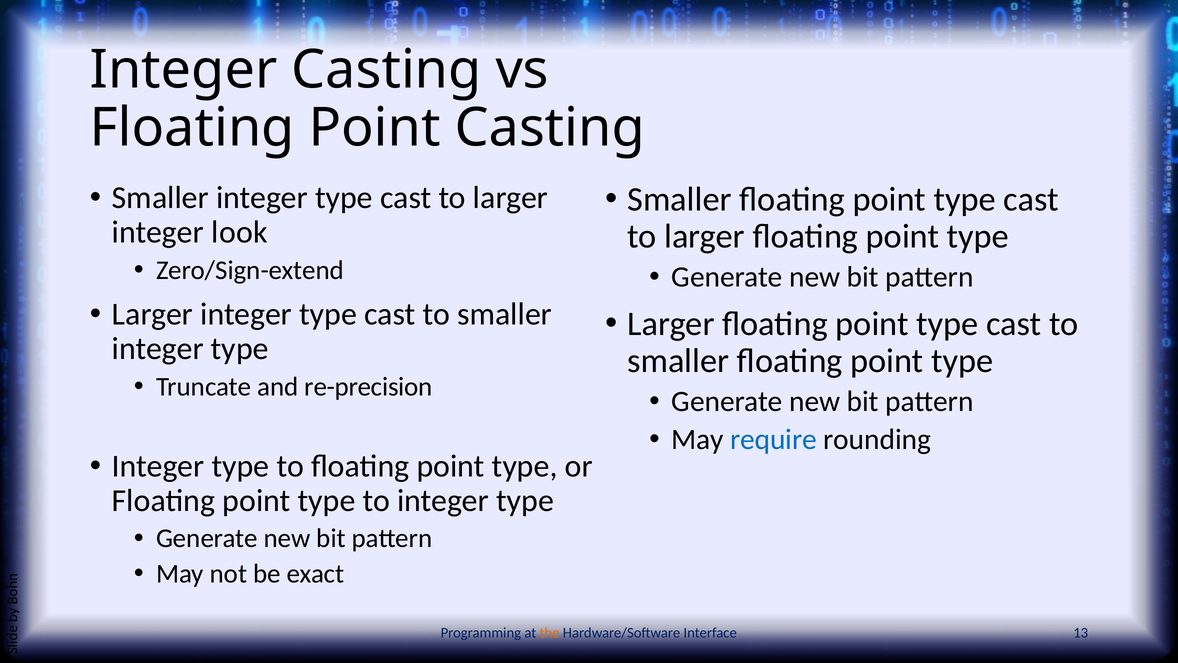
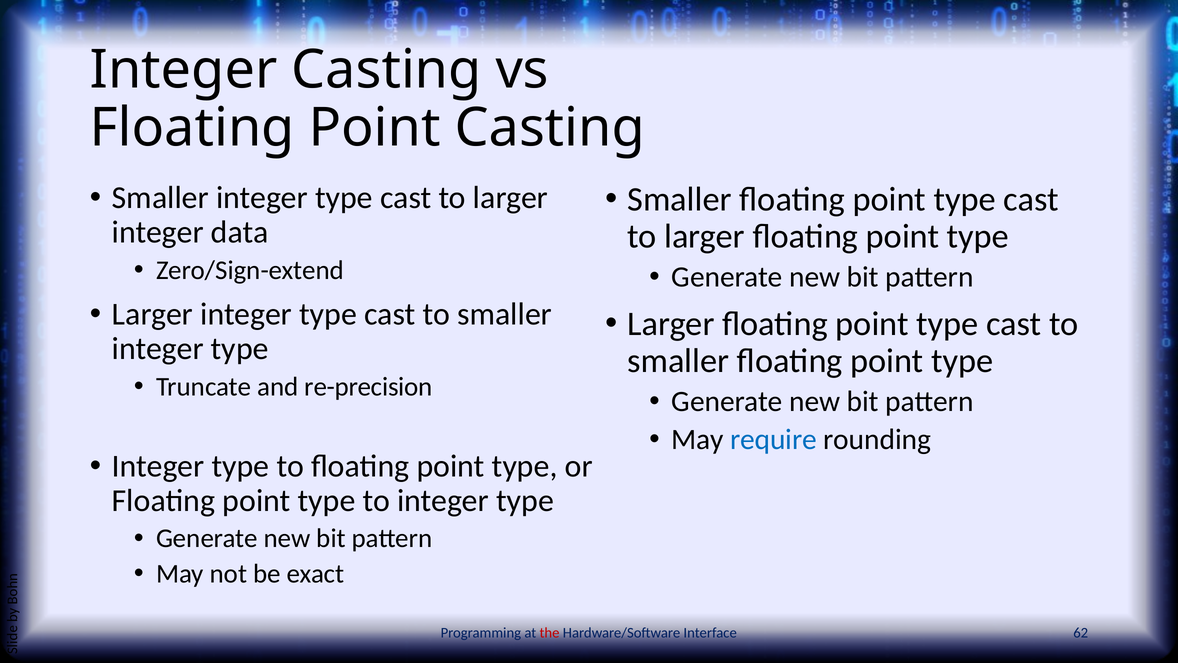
look: look -> data
the colour: orange -> red
13: 13 -> 62
